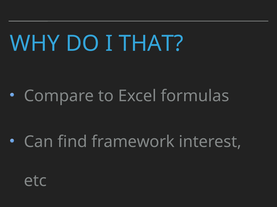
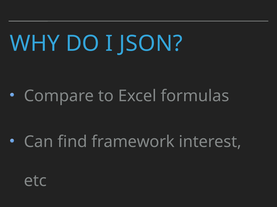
THAT: THAT -> JSON
